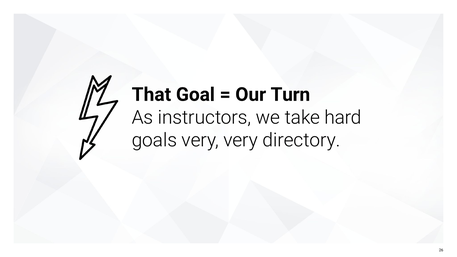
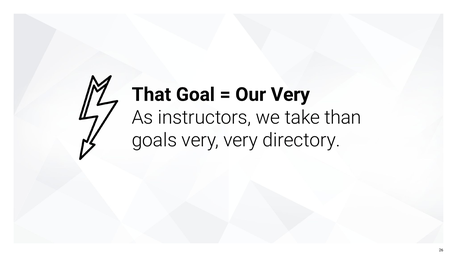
Our Turn: Turn -> Very
hard: hard -> than
